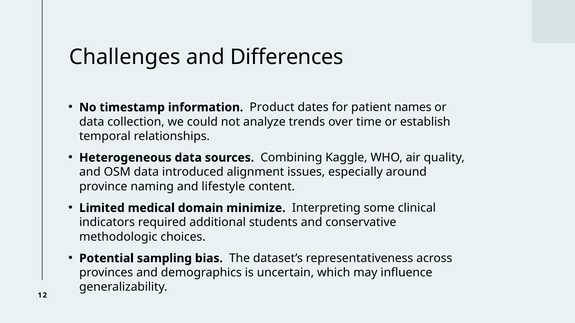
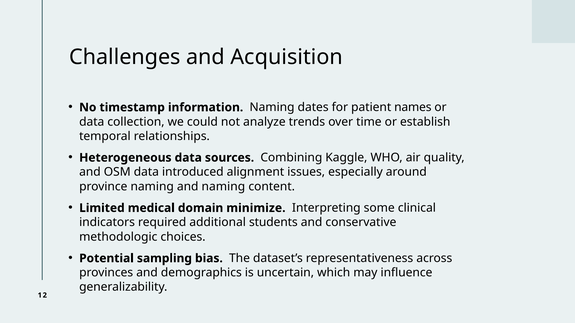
Differences: Differences -> Acquisition
information Product: Product -> Naming
and lifestyle: lifestyle -> naming
